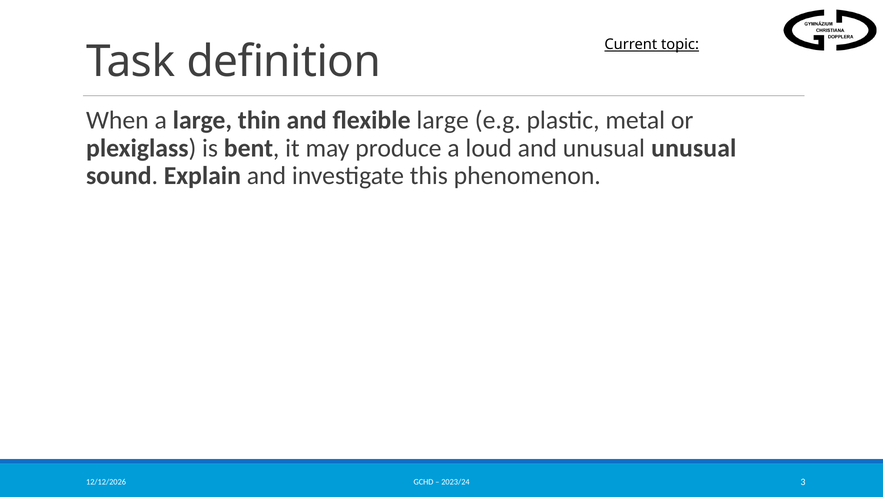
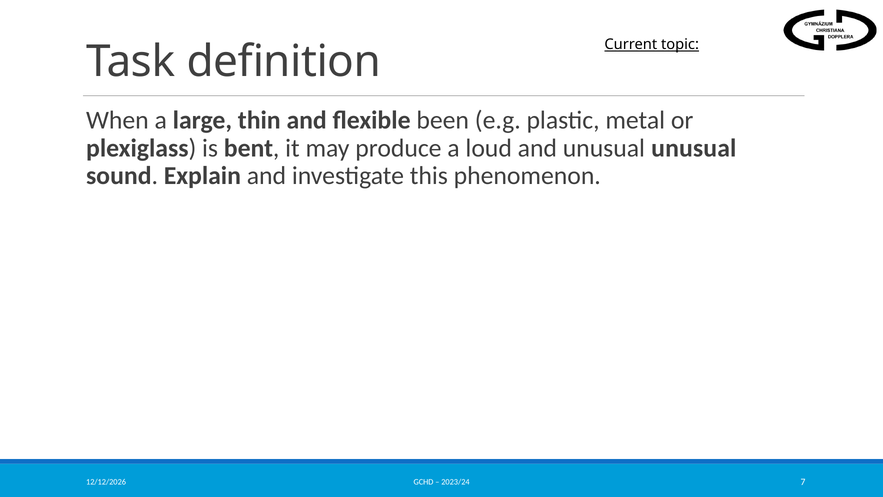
flexible large: large -> been
3: 3 -> 7
